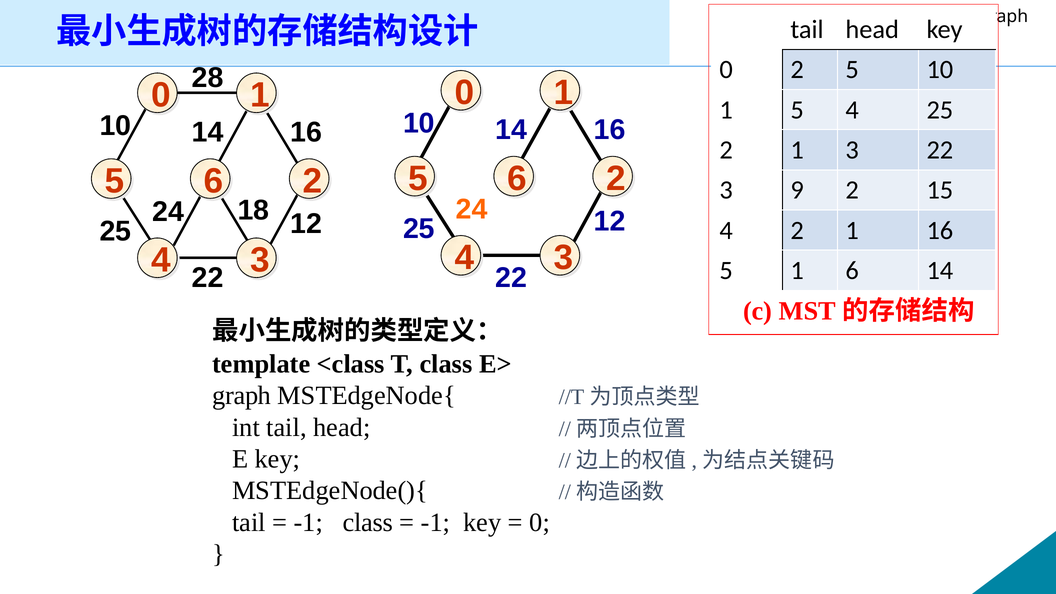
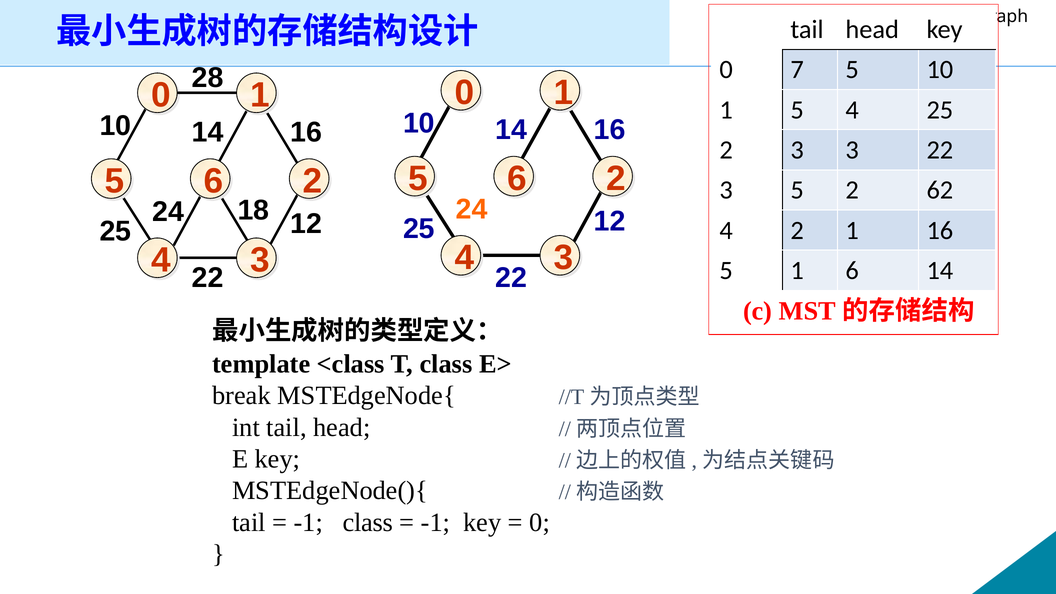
2 at (797, 70): 2 -> 7
1 at (797, 150): 1 -> 3
9 at (797, 190): 9 -> 5
15: 15 -> 62
graph at (242, 396): graph -> break
